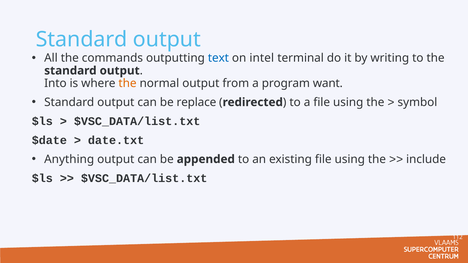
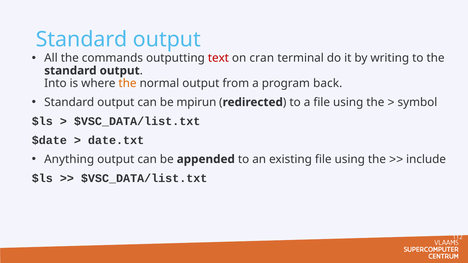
text colour: blue -> red
intel: intel -> cran
want: want -> back
replace: replace -> mpirun
